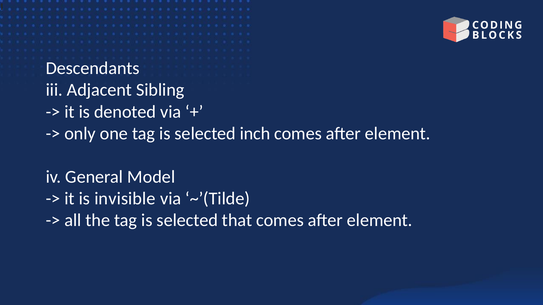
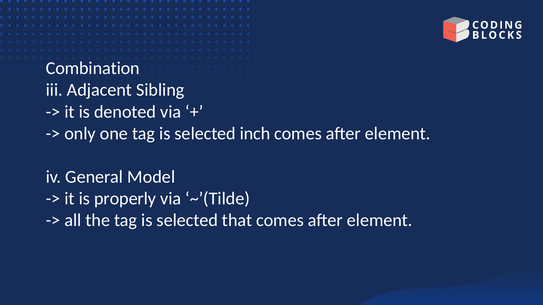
Descendants: Descendants -> Combination
invisible: invisible -> properly
